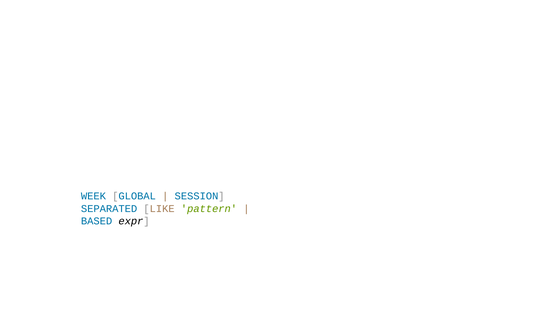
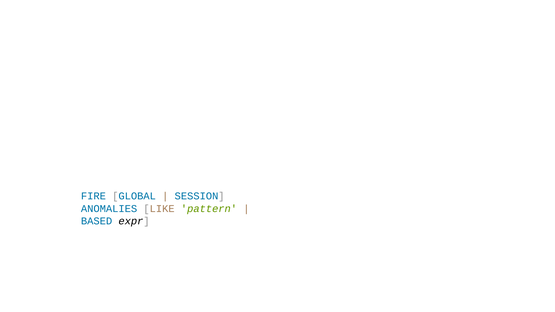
WEEK: WEEK -> FIRE
SEPARATED: SEPARATED -> ANOMALIES
